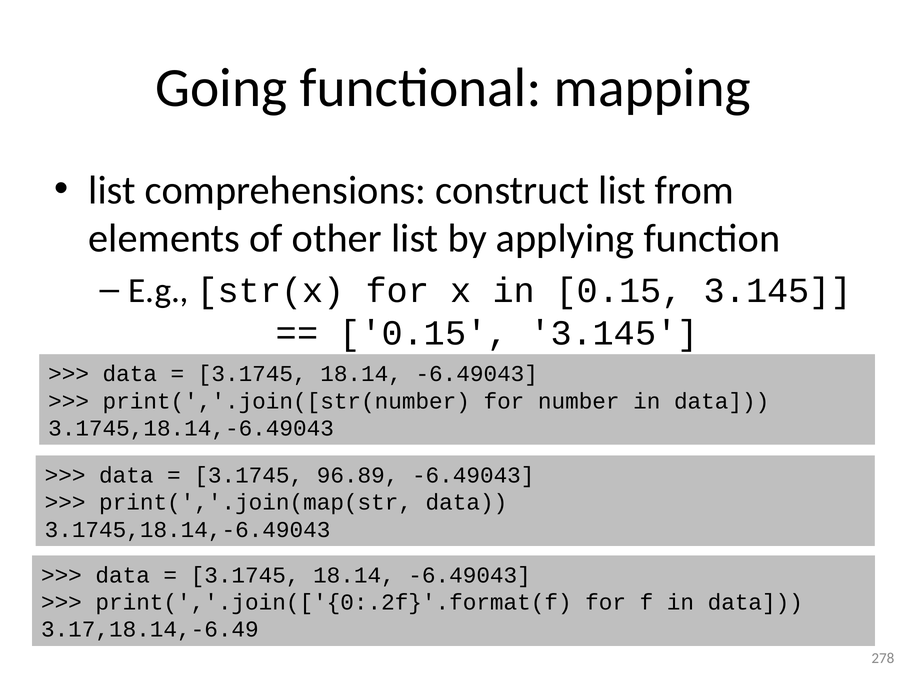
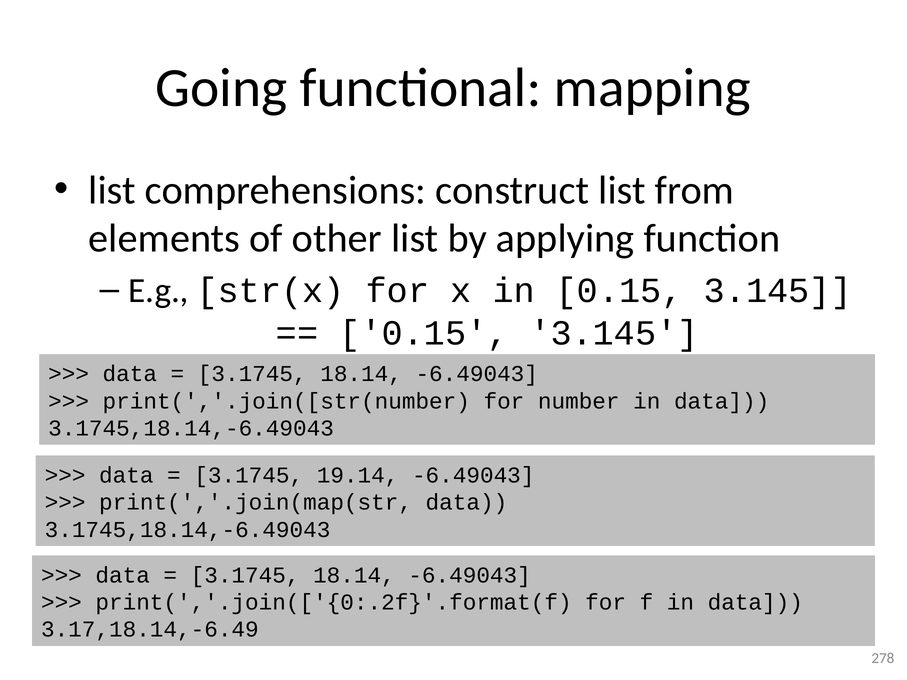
96.89: 96.89 -> 19.14
